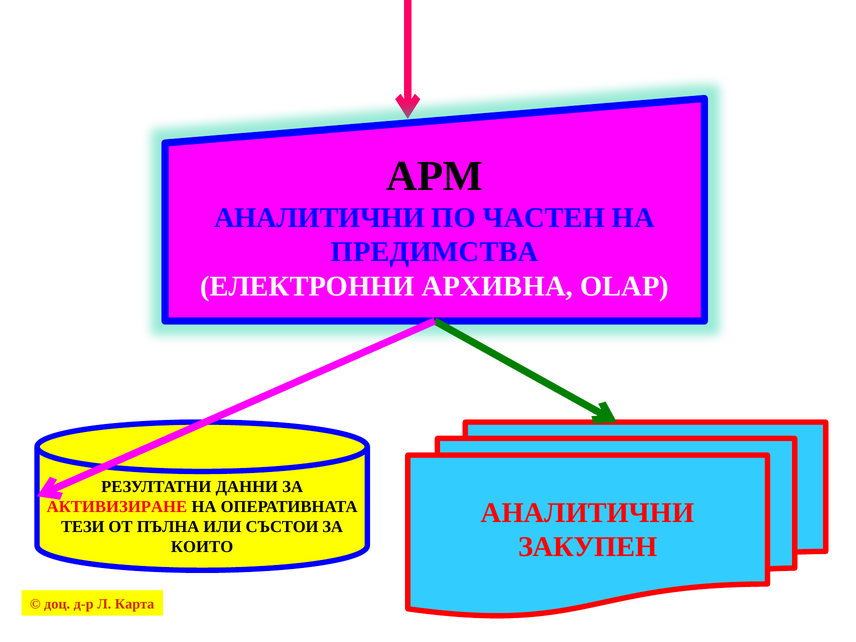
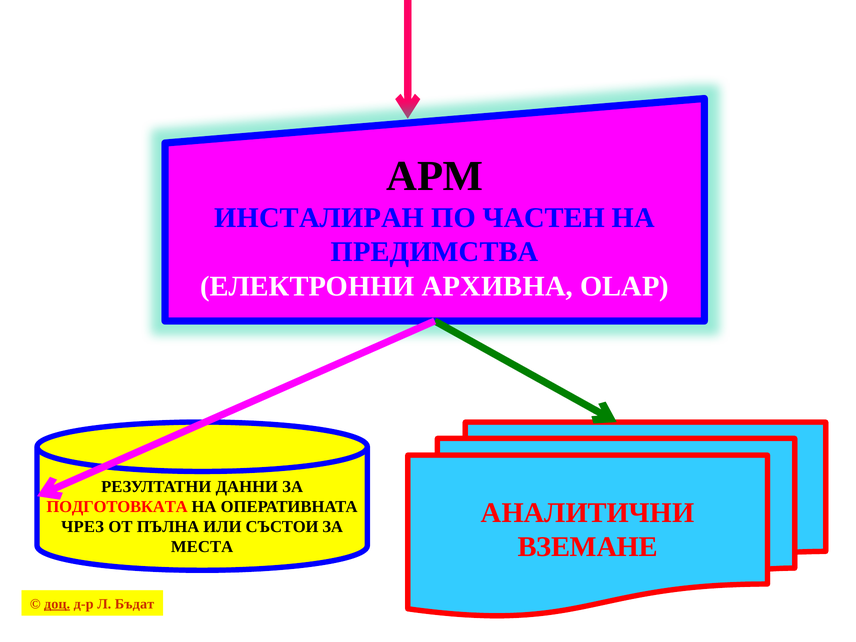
АНАЛИТИЧНИ at (319, 218): АНАЛИТИЧНИ -> ИНСТАЛИРАН
АКТИВИЗИРАНЕ: АКТИВИЗИРАНЕ -> ПОДГОТОВКАТА
ТЕЗИ: ТЕЗИ -> ЧРЕЗ
ЗАКУПЕН: ЗАКУПЕН -> ВЗЕМАНЕ
КОИТО: КОИТО -> МЕСТА
доц underline: none -> present
Карта: Карта -> Бъдат
